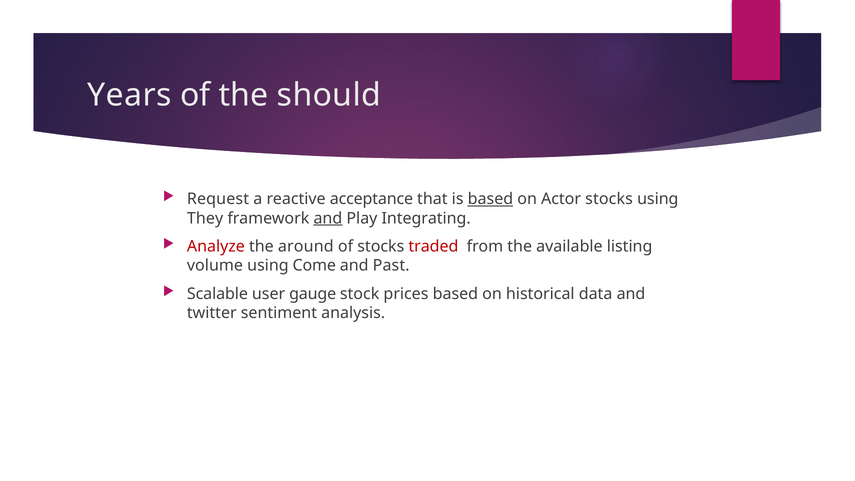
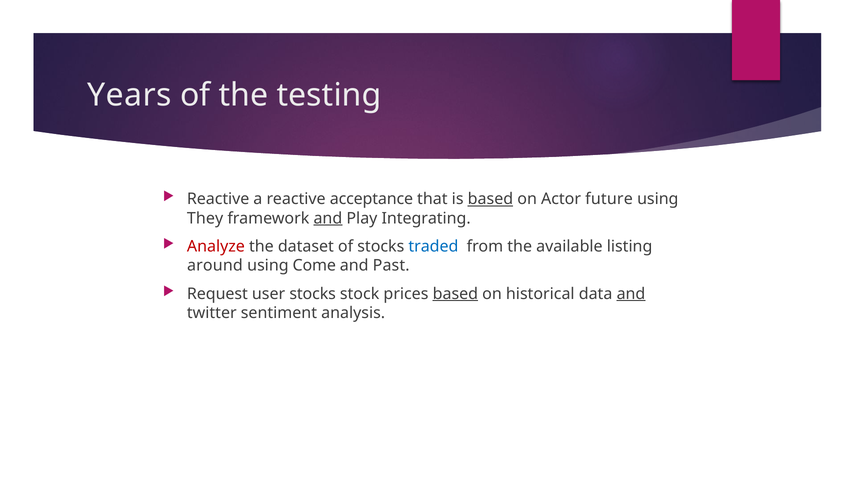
should: should -> testing
Request at (218, 199): Request -> Reactive
Actor stocks: stocks -> future
around: around -> dataset
traded colour: red -> blue
volume: volume -> around
Scalable: Scalable -> Request
user gauge: gauge -> stocks
based at (455, 294) underline: none -> present
and at (631, 294) underline: none -> present
